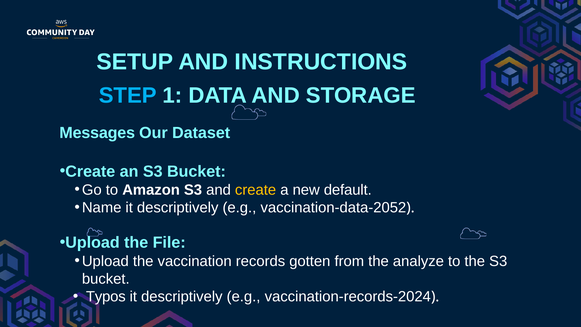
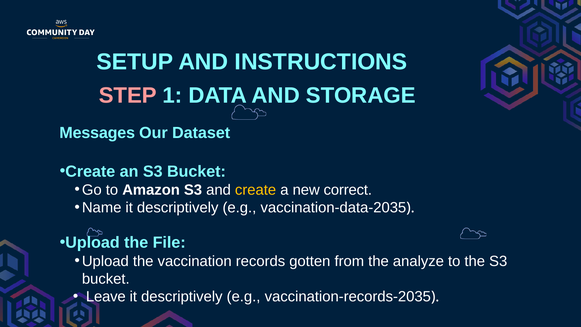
STEP colour: light blue -> pink
default: default -> correct
vaccination-data-2052: vaccination-data-2052 -> vaccination-data-2035
Typos: Typos -> Leave
vaccination-records-2024: vaccination-records-2024 -> vaccination-records-2035
